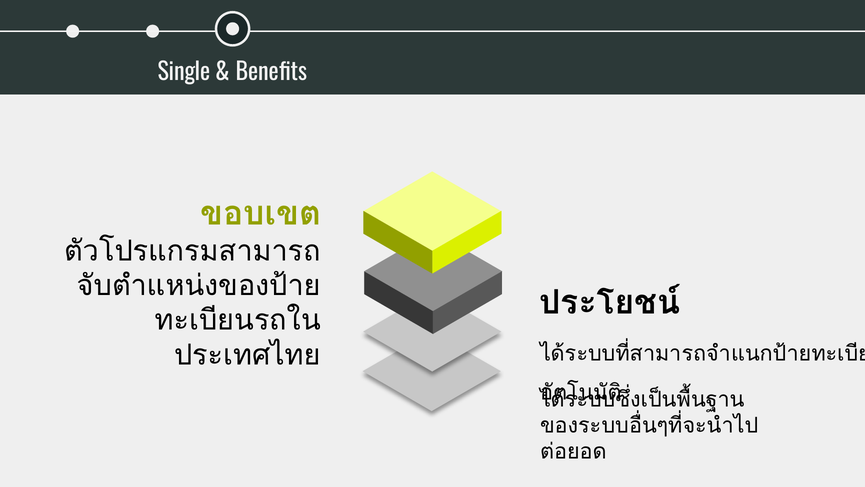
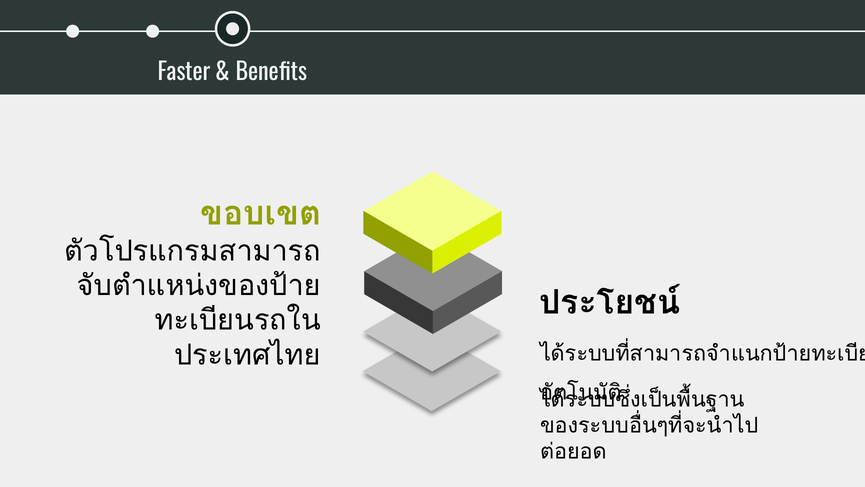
Single: Single -> Faster
